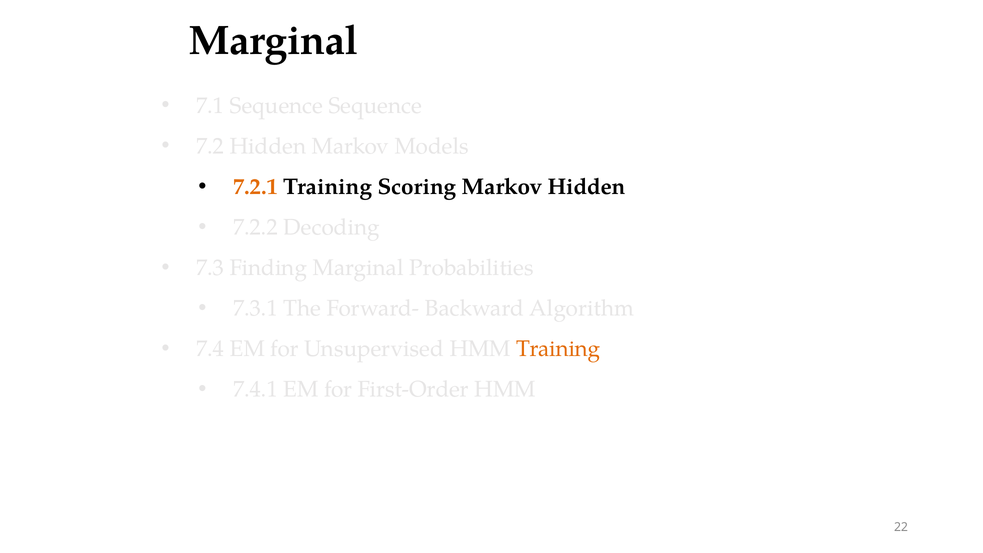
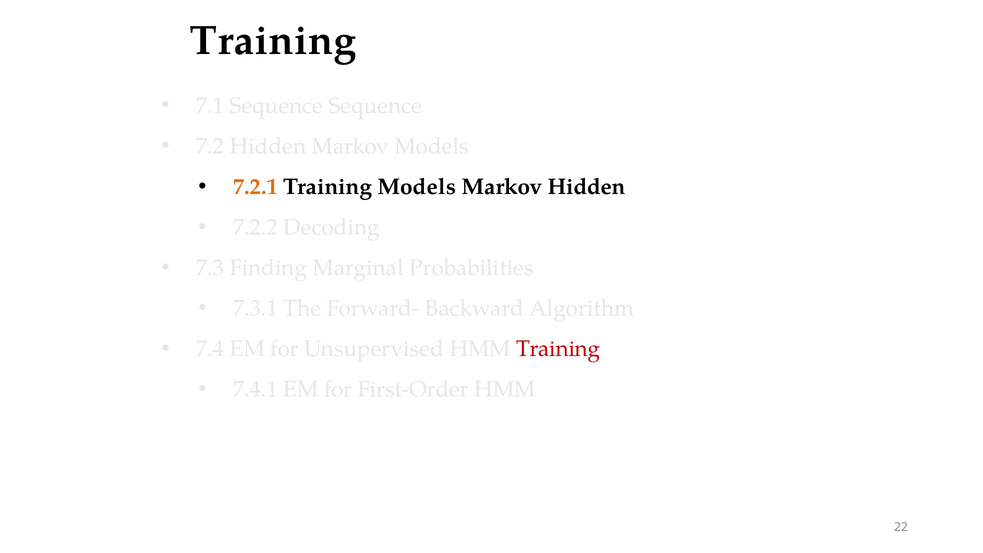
Marginal at (274, 41): Marginal -> Training
Training Scoring: Scoring -> Models
Training at (558, 349) colour: orange -> red
